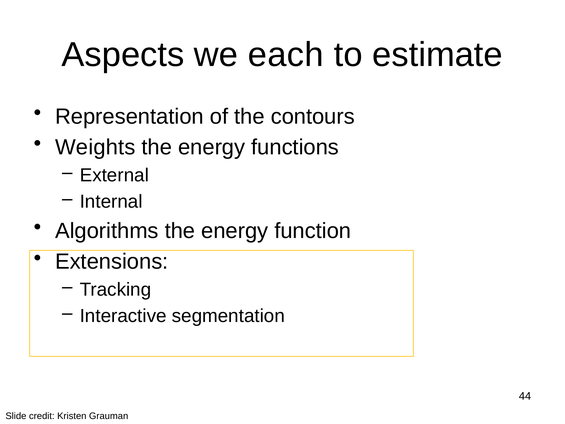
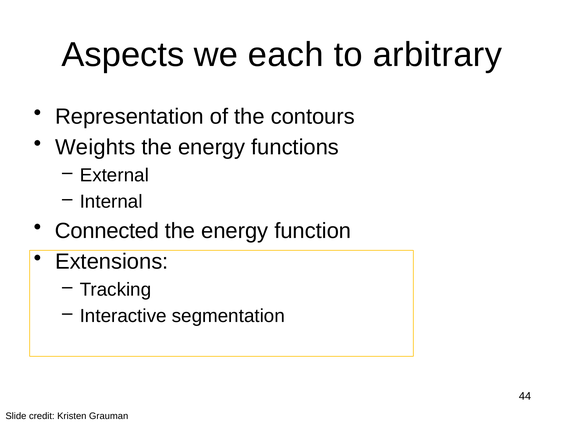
estimate: estimate -> arbitrary
Algorithms: Algorithms -> Connected
